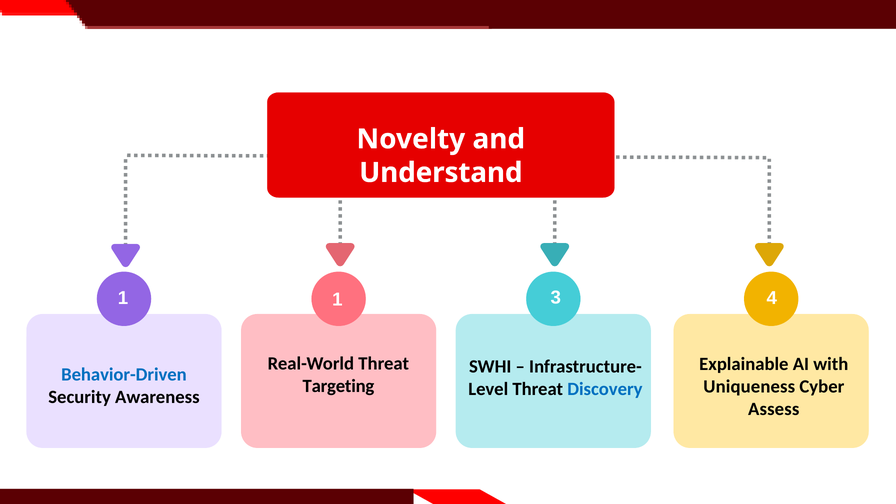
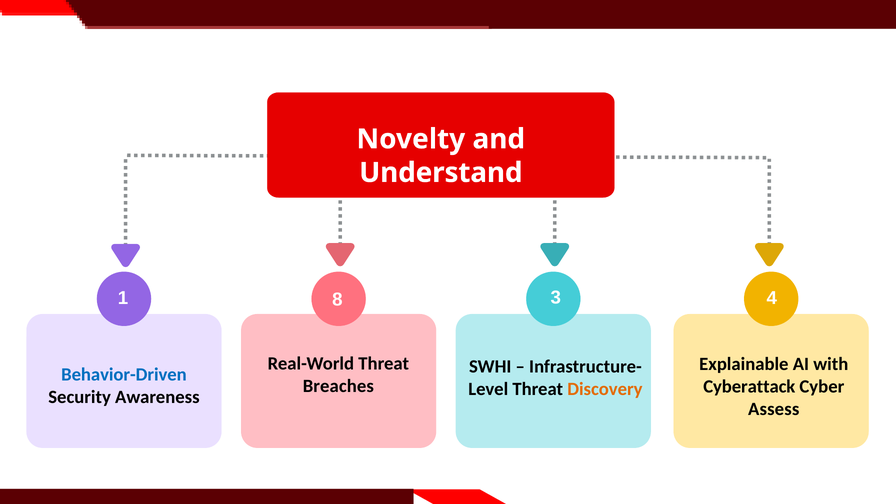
1 1: 1 -> 8
Targeting: Targeting -> Breaches
Uniqueness: Uniqueness -> Cyberattack
Discovery colour: blue -> orange
